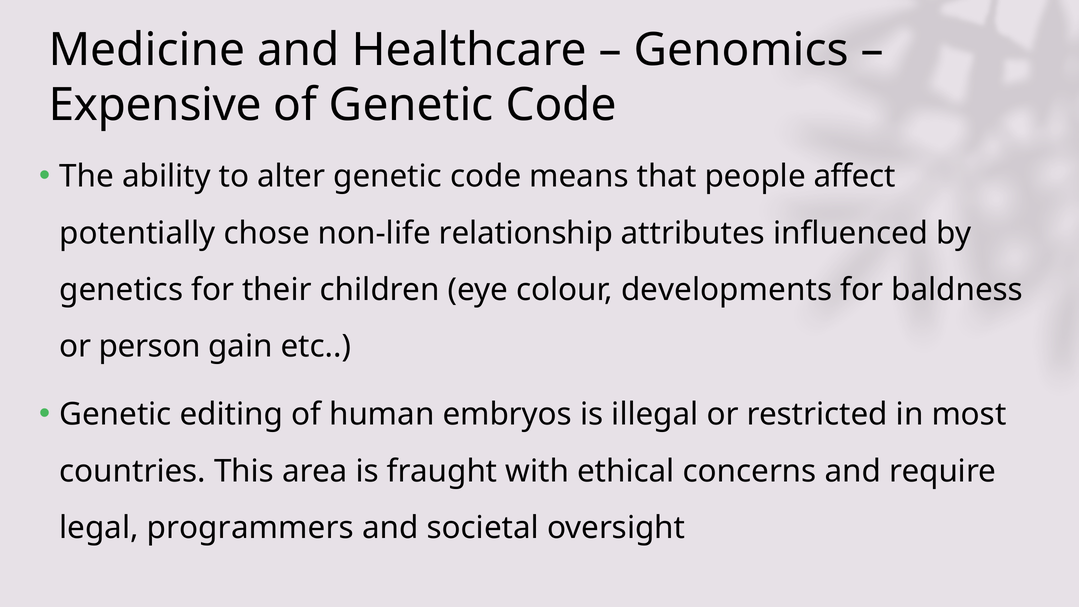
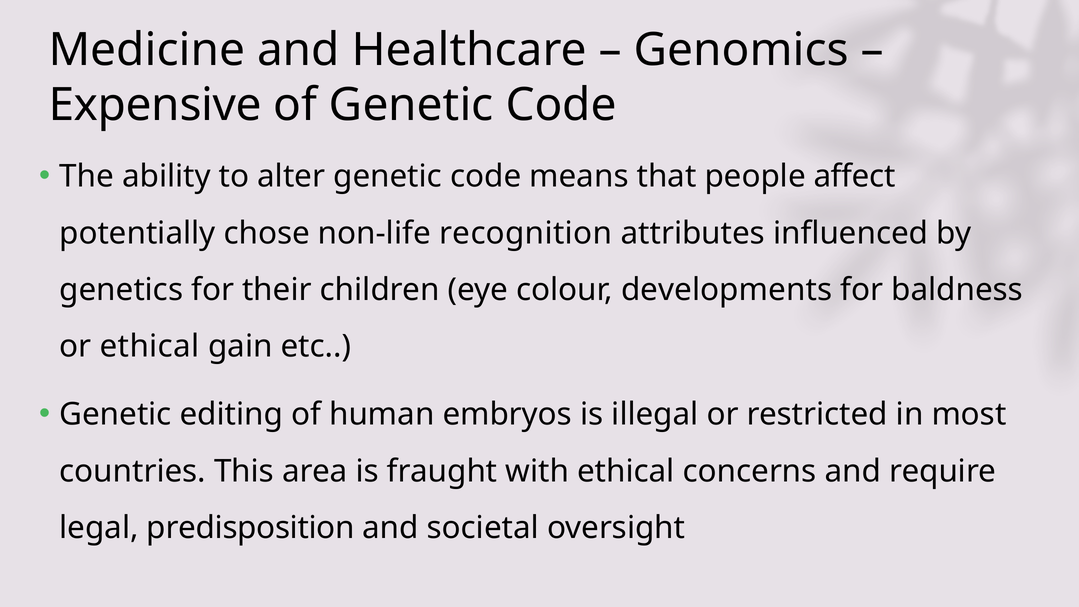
relationship: relationship -> recognition
or person: person -> ethical
programmers: programmers -> predisposition
